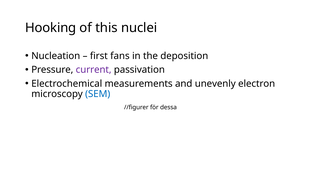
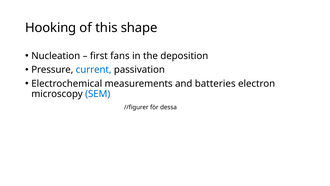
nuclei: nuclei -> shape
current colour: purple -> blue
unevenly: unevenly -> batteries
